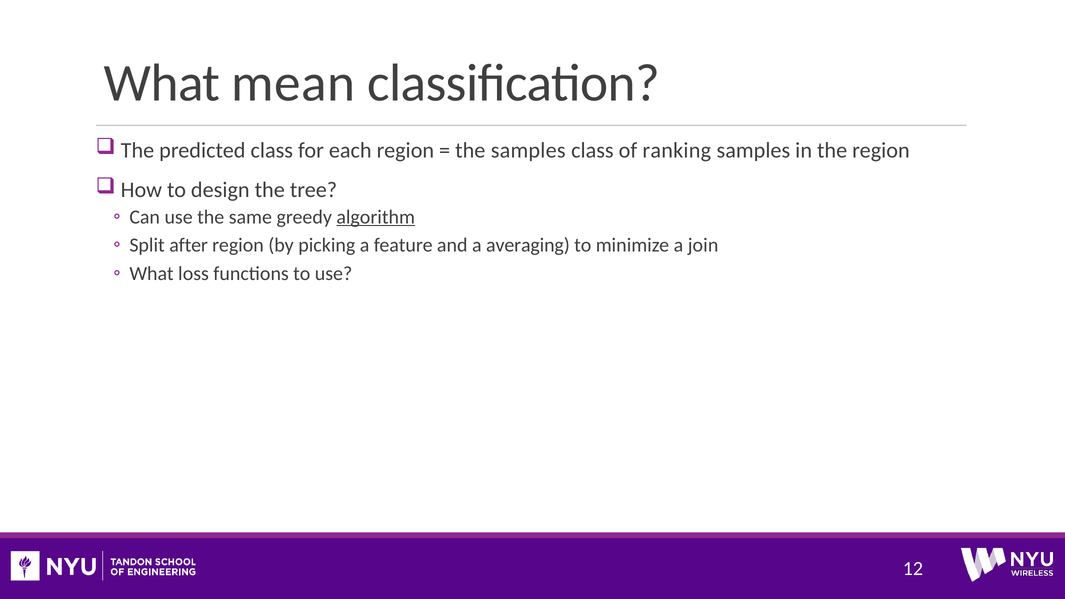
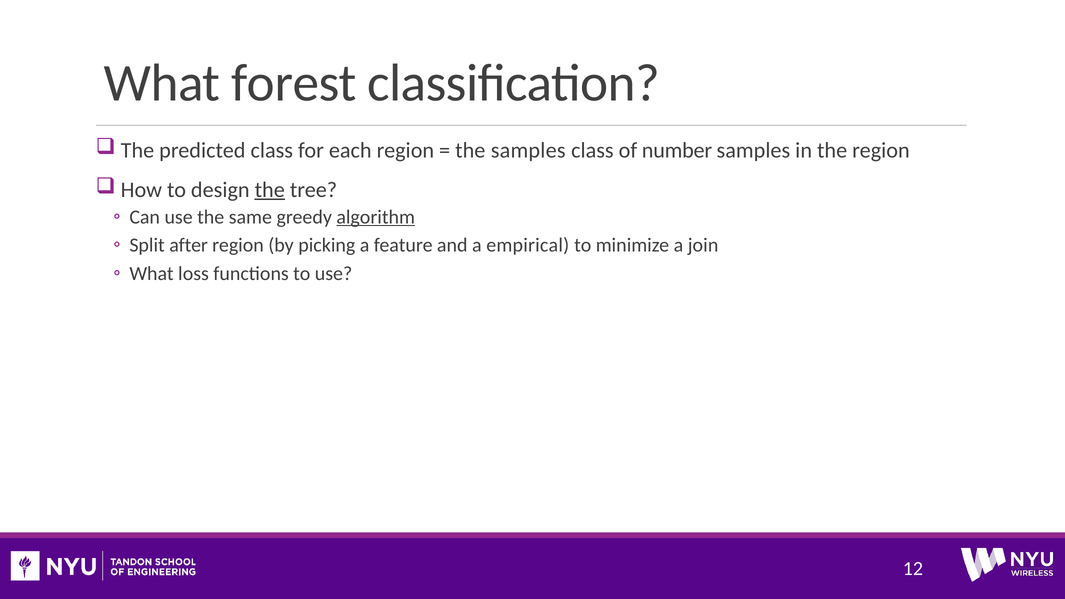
mean: mean -> forest
ranking: ranking -> number
the at (270, 190) underline: none -> present
averaging: averaging -> empirical
